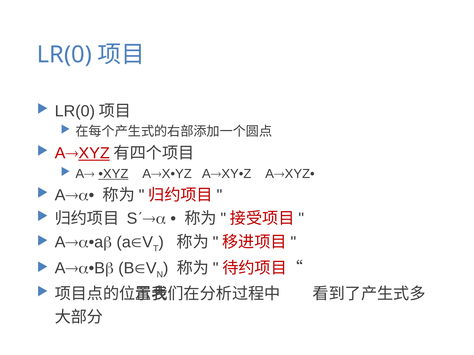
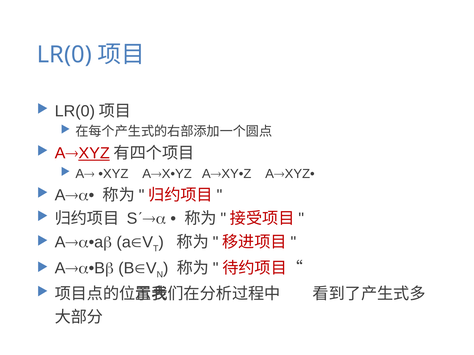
XYZ at (113, 174) underline: present -> none
